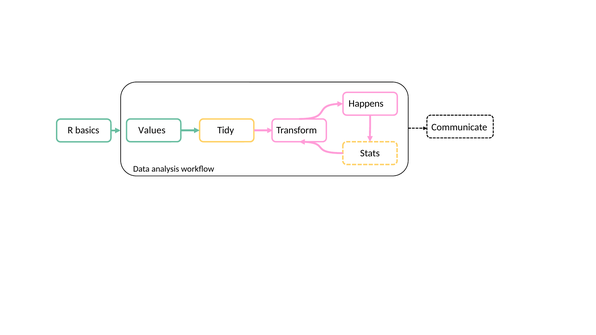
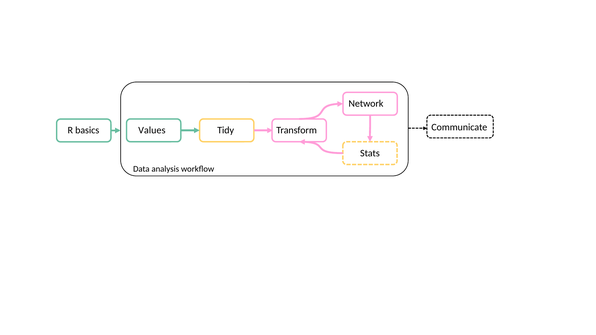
Happens: Happens -> Network
